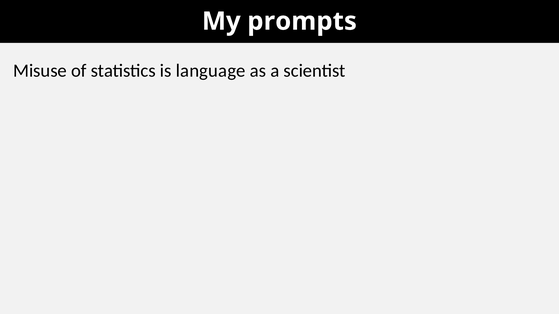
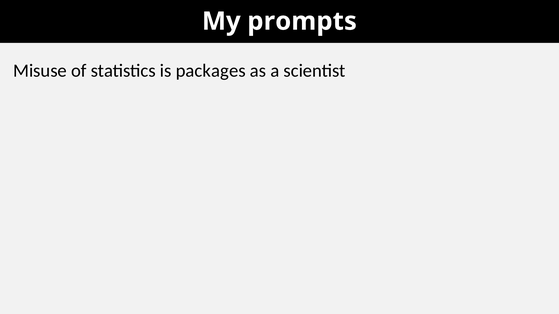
language: language -> packages
